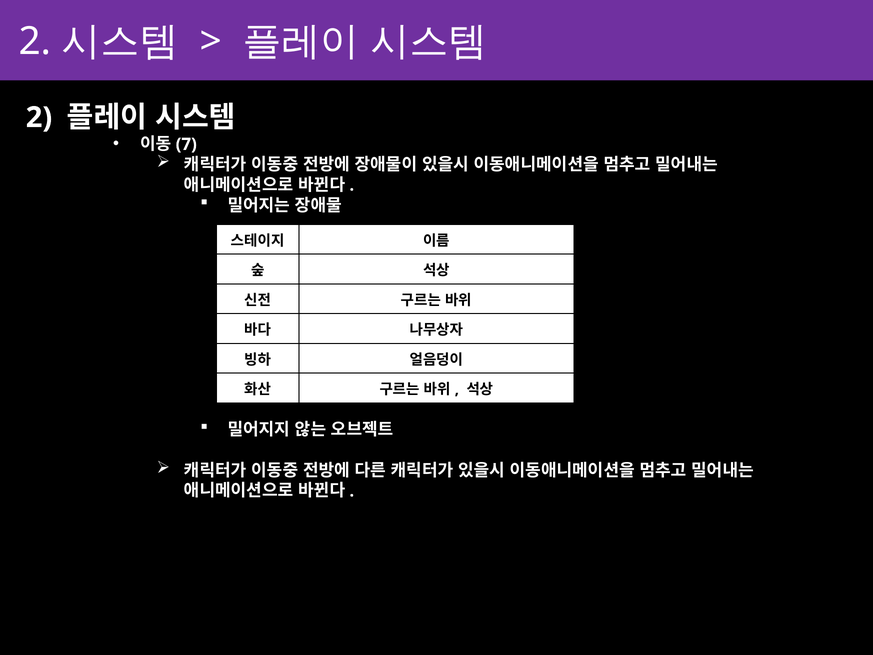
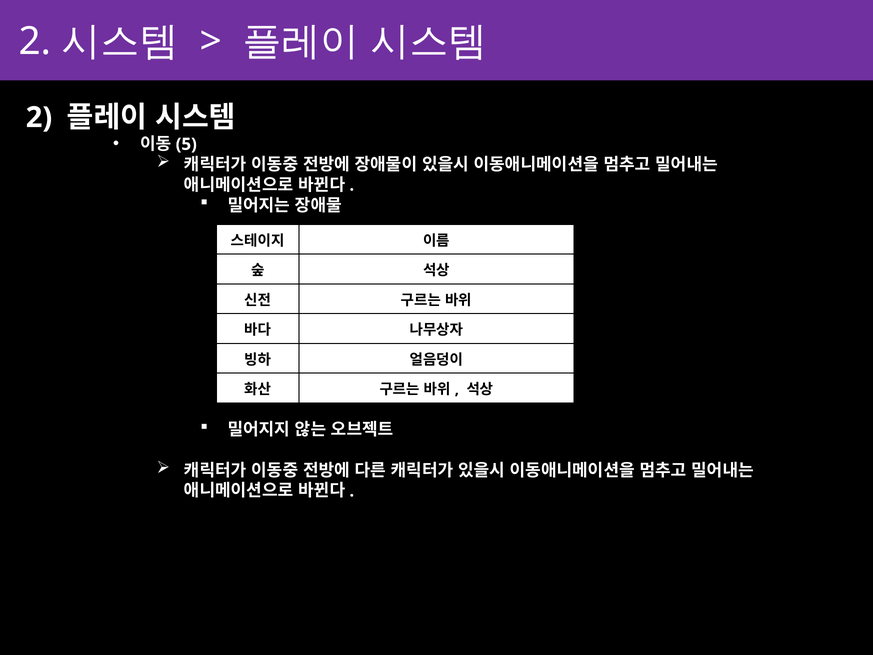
7: 7 -> 5
